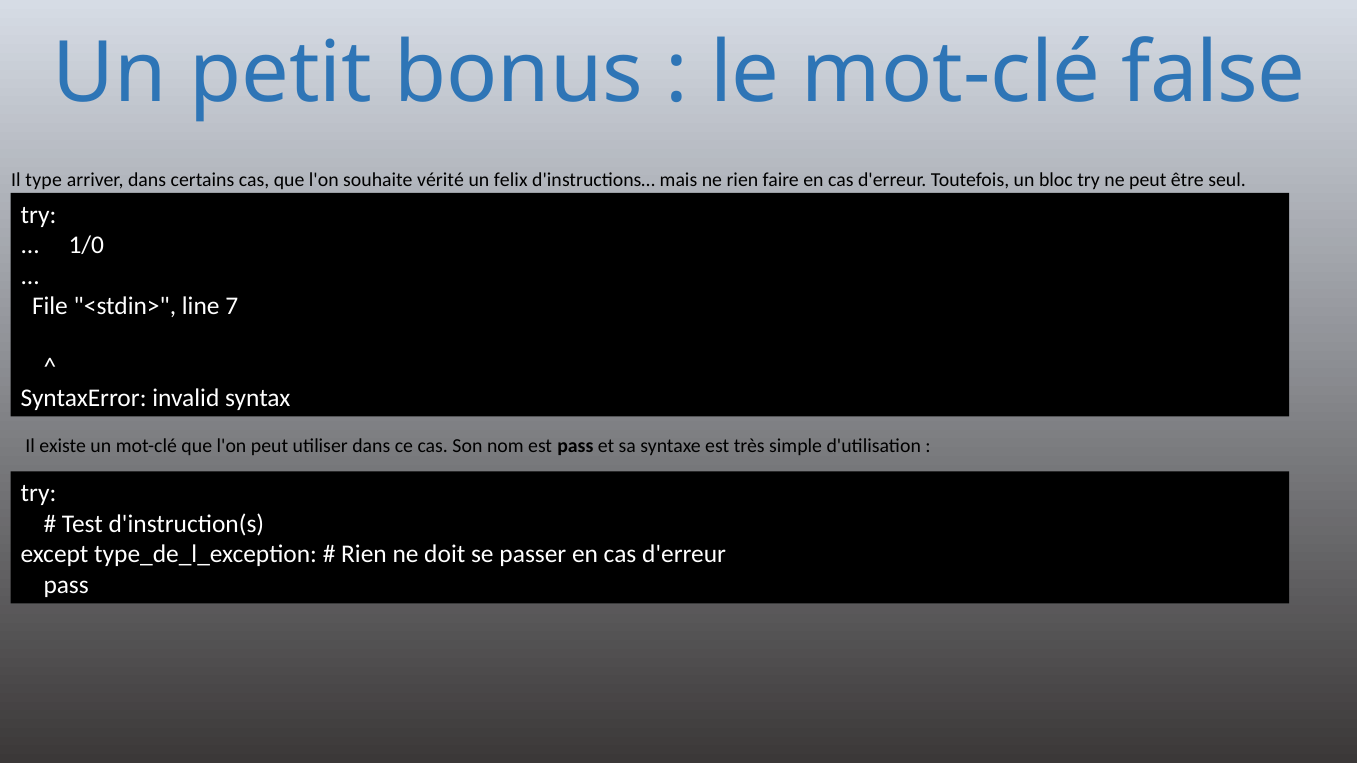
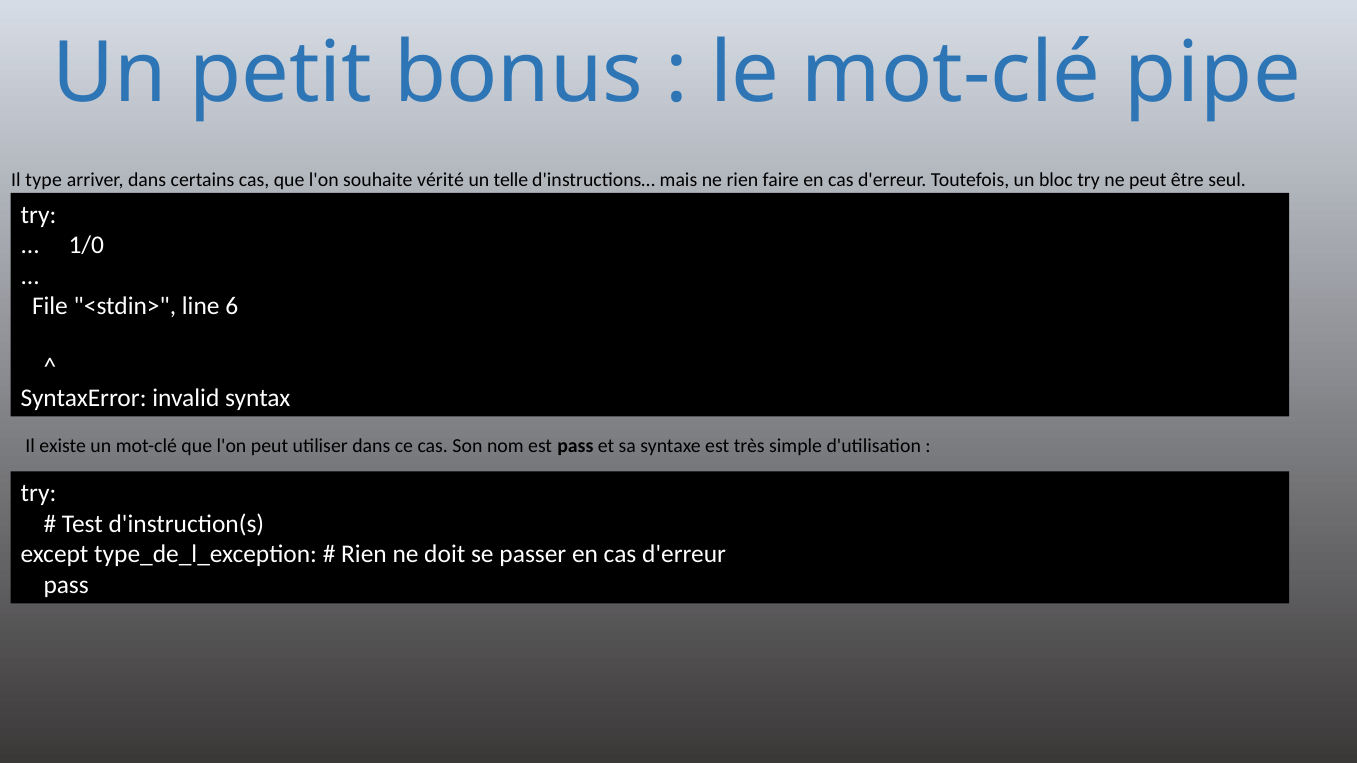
false: false -> pipe
felix: felix -> telle
7: 7 -> 6
